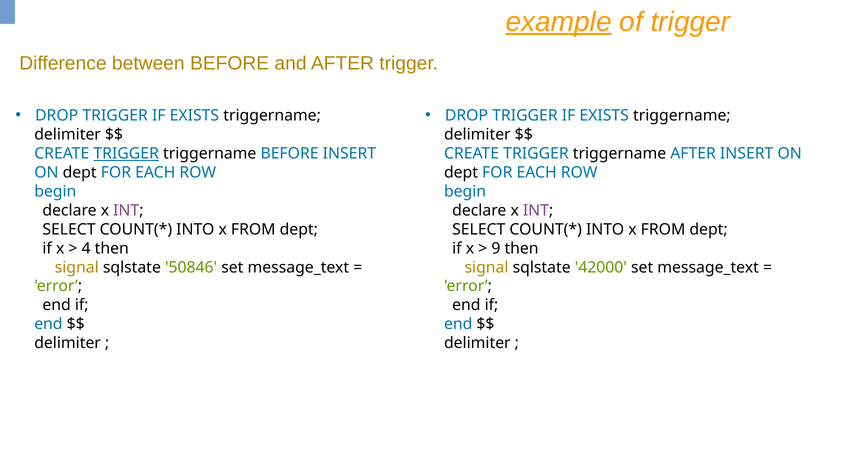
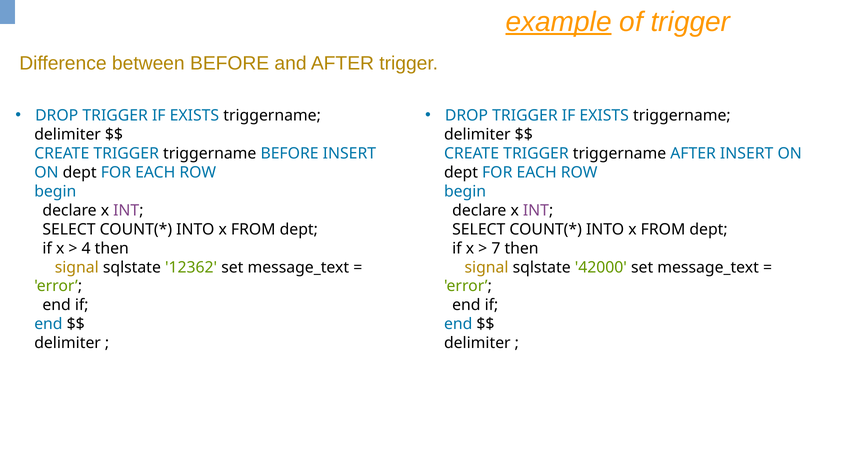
TRIGGER at (126, 153) underline: present -> none
9: 9 -> 7
50846: 50846 -> 12362
